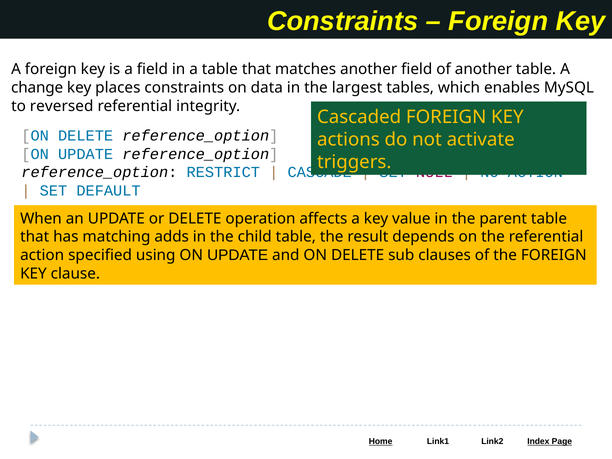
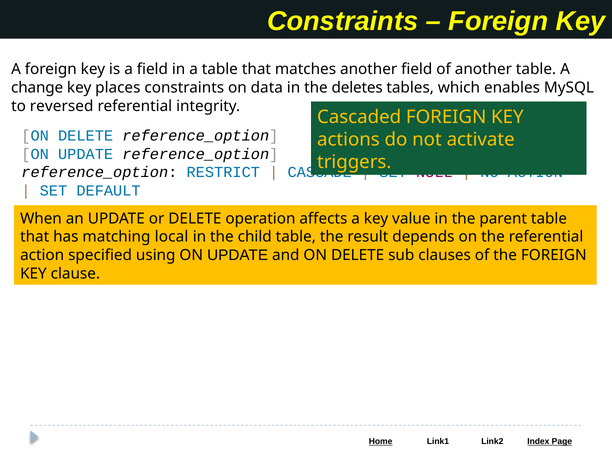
largest: largest -> deletes
adds: adds -> local
